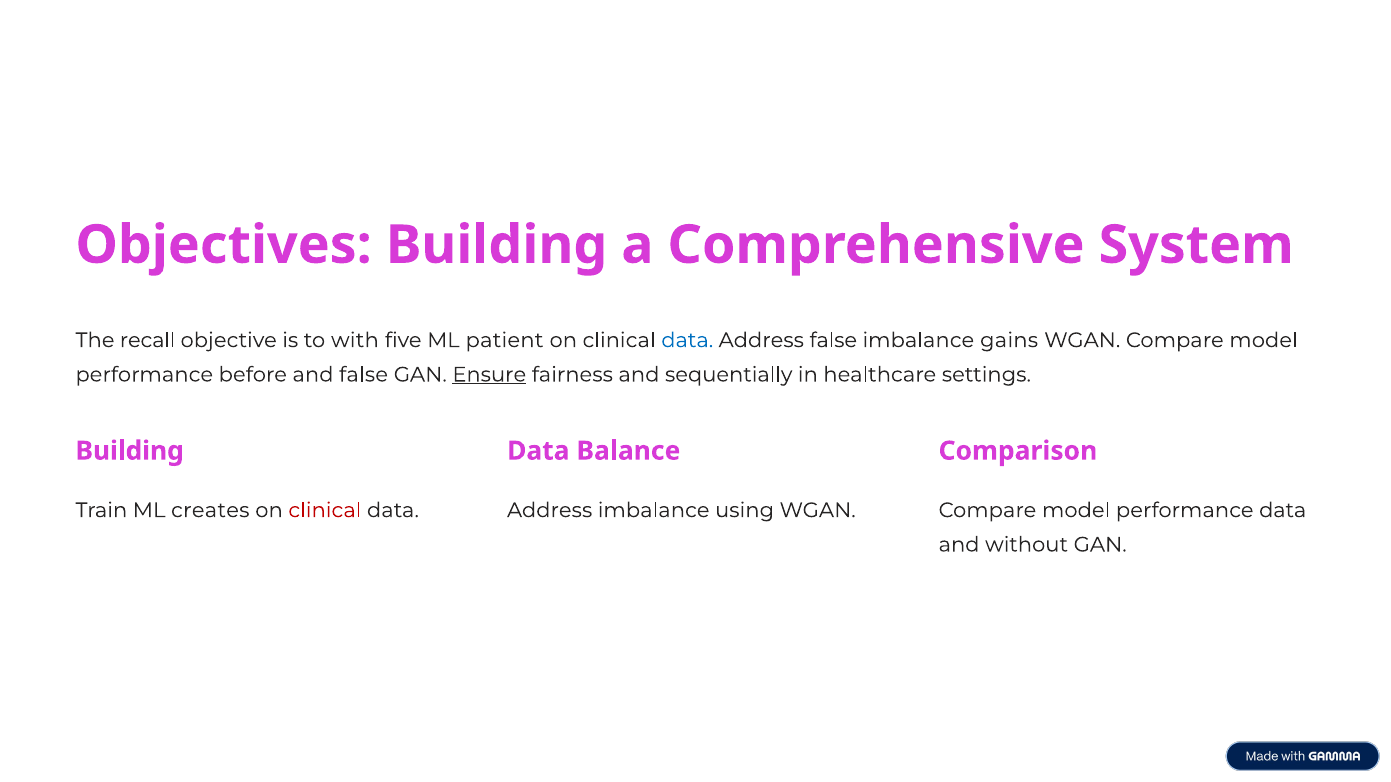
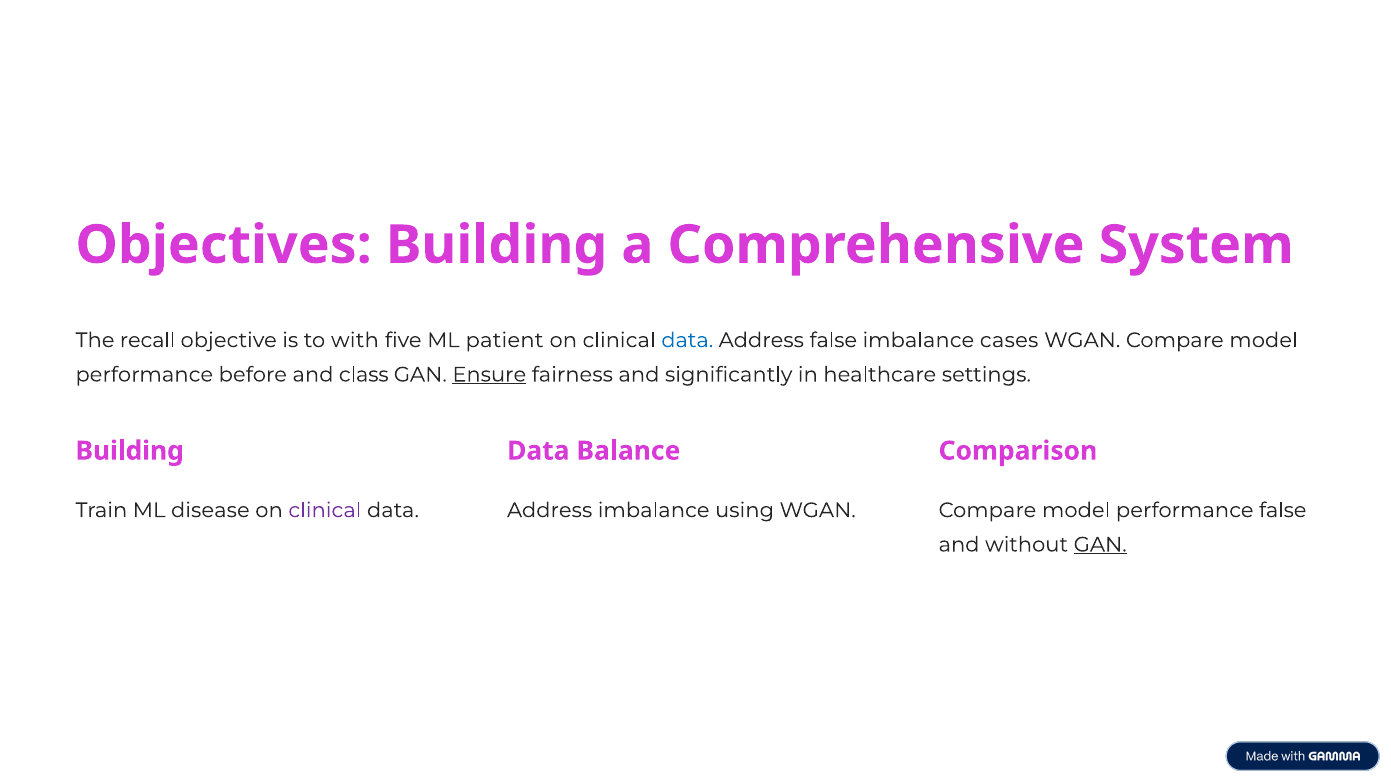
gains: gains -> cases
and false: false -> class
sequentially: sequentially -> significantly
creates: creates -> disease
clinical at (325, 511) colour: red -> purple
performance data: data -> false
GAN at (1100, 545) underline: none -> present
